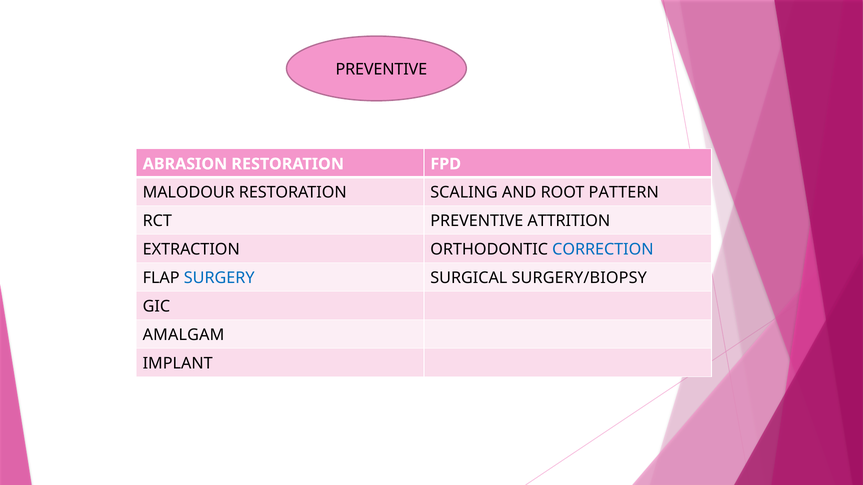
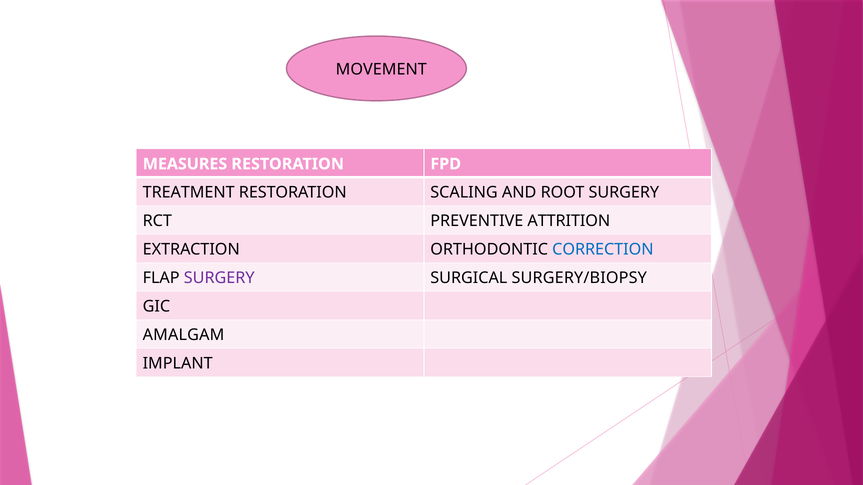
PREVENTIVE at (381, 69): PREVENTIVE -> MOVEMENT
ABRASION: ABRASION -> MEASURES
MALODOUR: MALODOUR -> TREATMENT
ROOT PATTERN: PATTERN -> SURGERY
SURGERY at (219, 278) colour: blue -> purple
